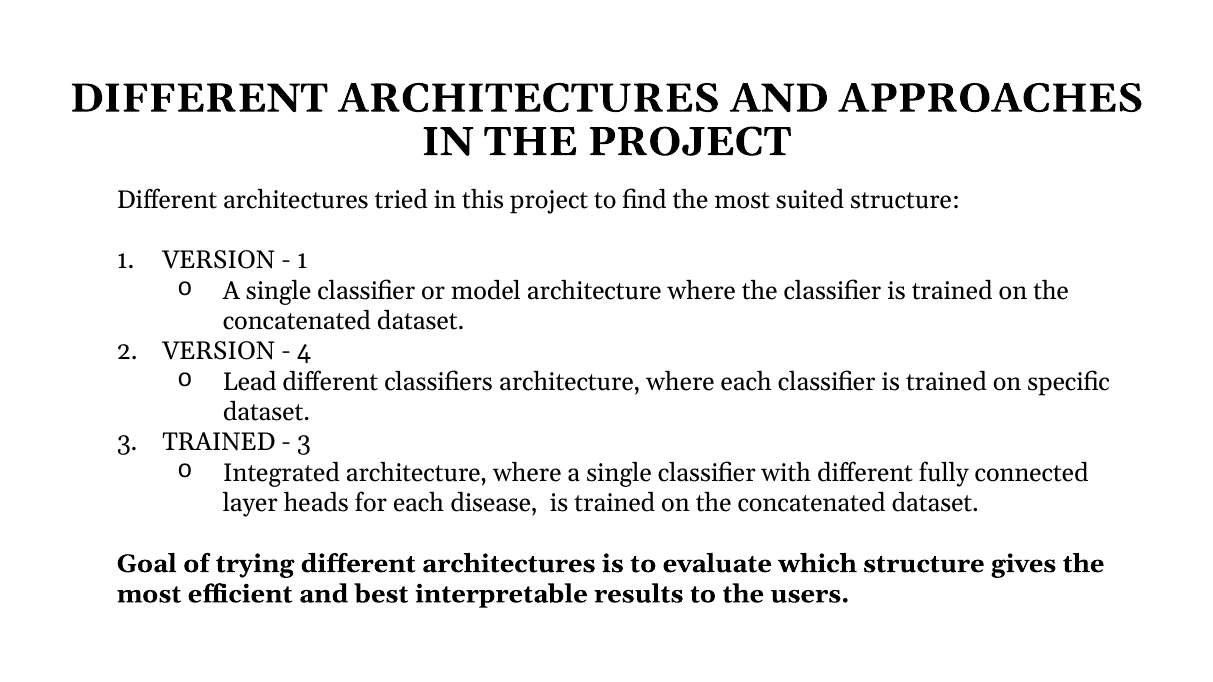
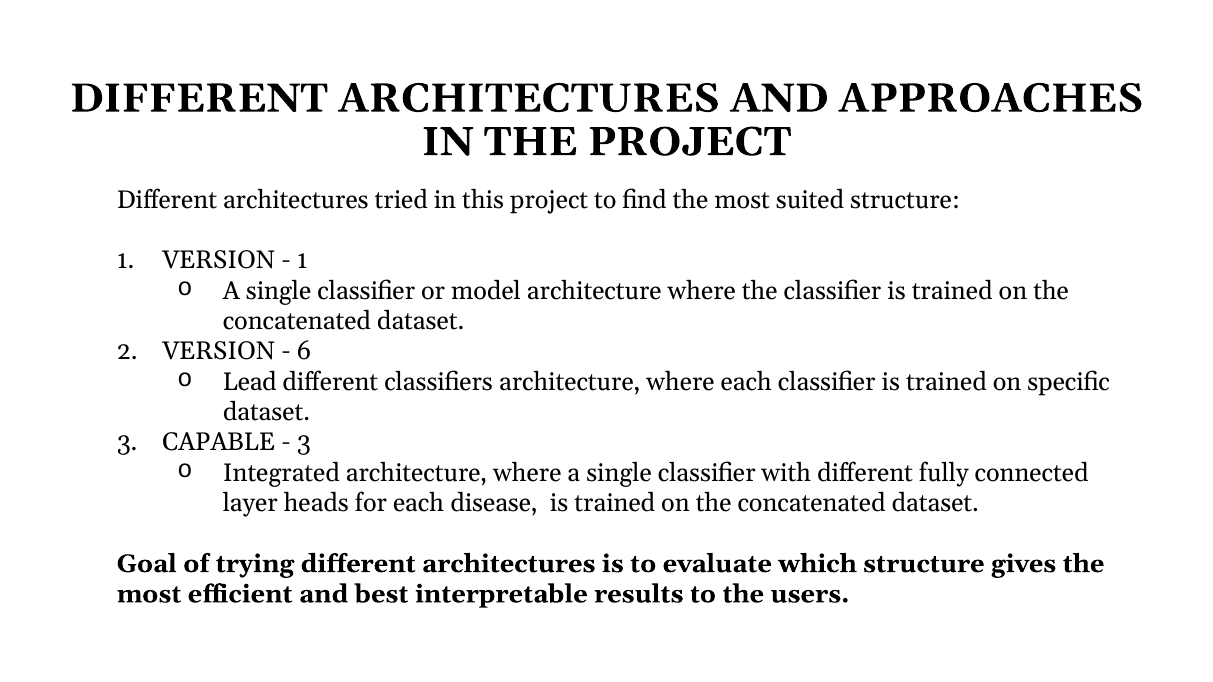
4: 4 -> 6
3 TRAINED: TRAINED -> CAPABLE
